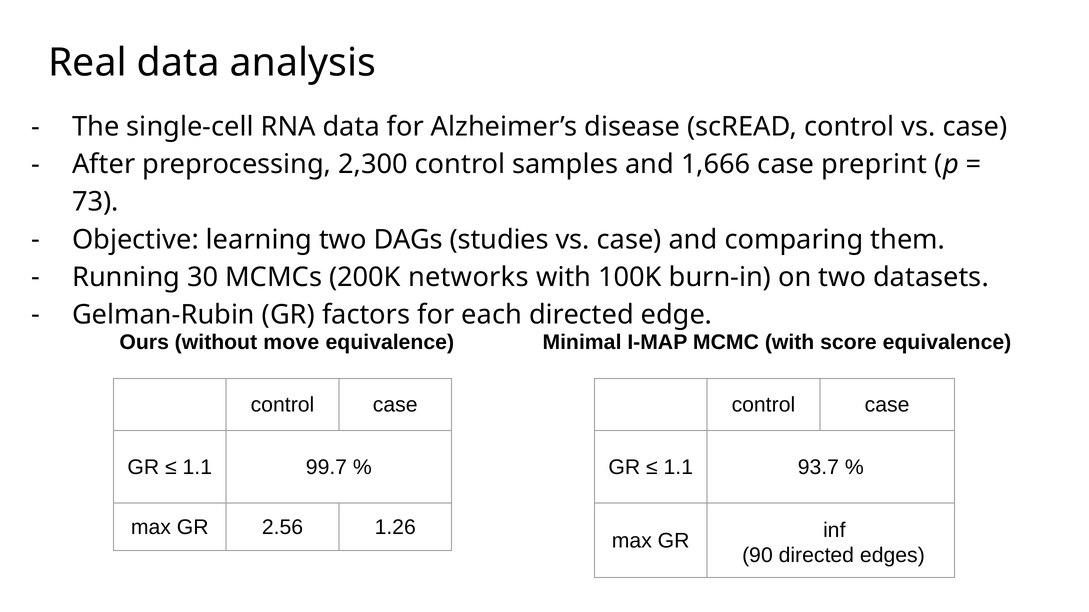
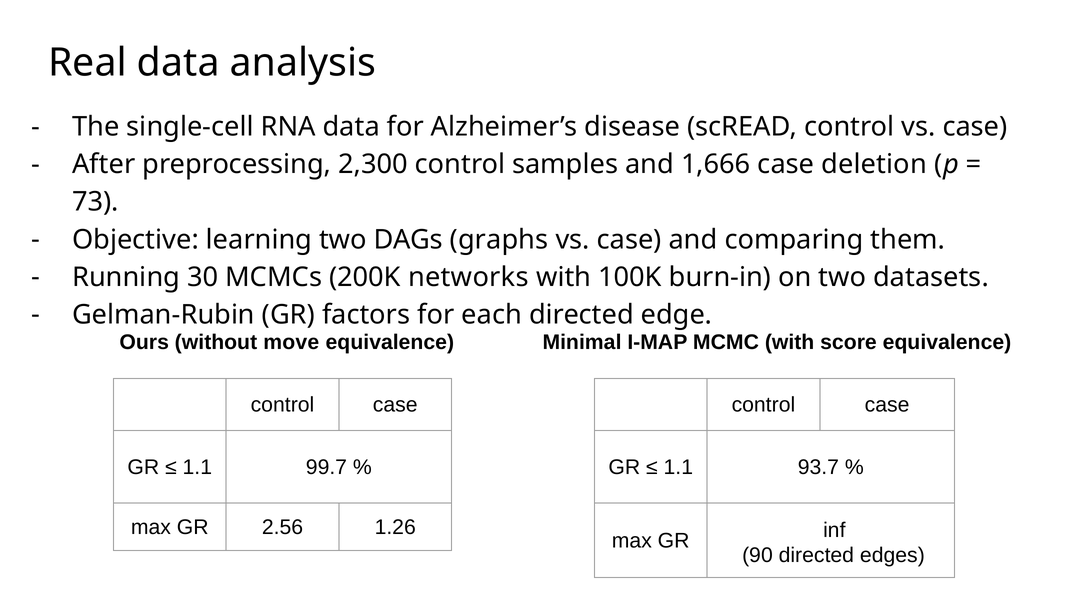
preprint: preprint -> deletion
studies: studies -> graphs
